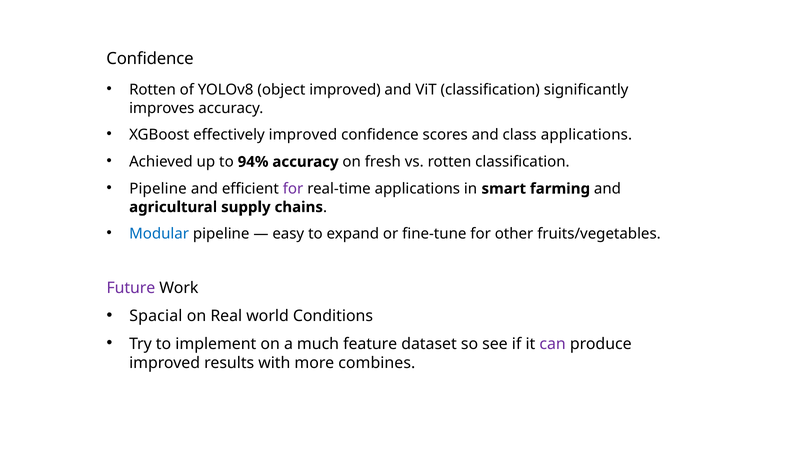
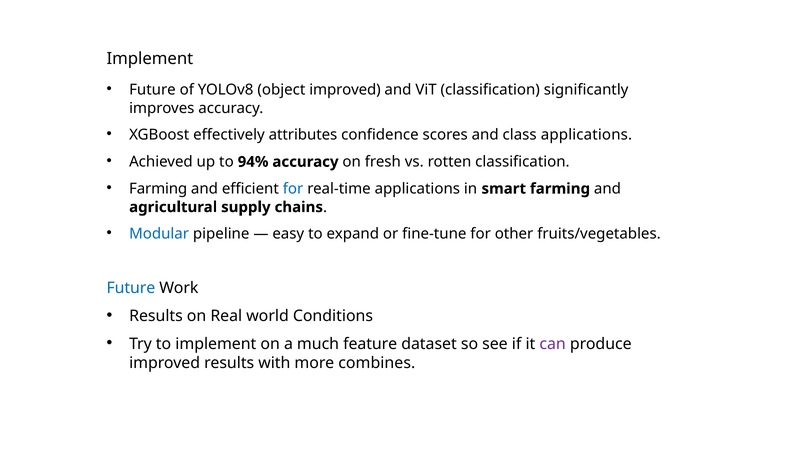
Confidence at (150, 59): Confidence -> Implement
Rotten at (152, 90): Rotten -> Future
effectively improved: improved -> attributes
Pipeline at (158, 189): Pipeline -> Farming
for at (293, 189) colour: purple -> blue
Future at (131, 288) colour: purple -> blue
Spacial at (156, 316): Spacial -> Results
